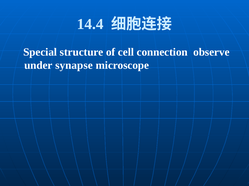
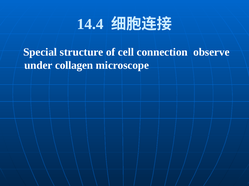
synapse: synapse -> collagen
